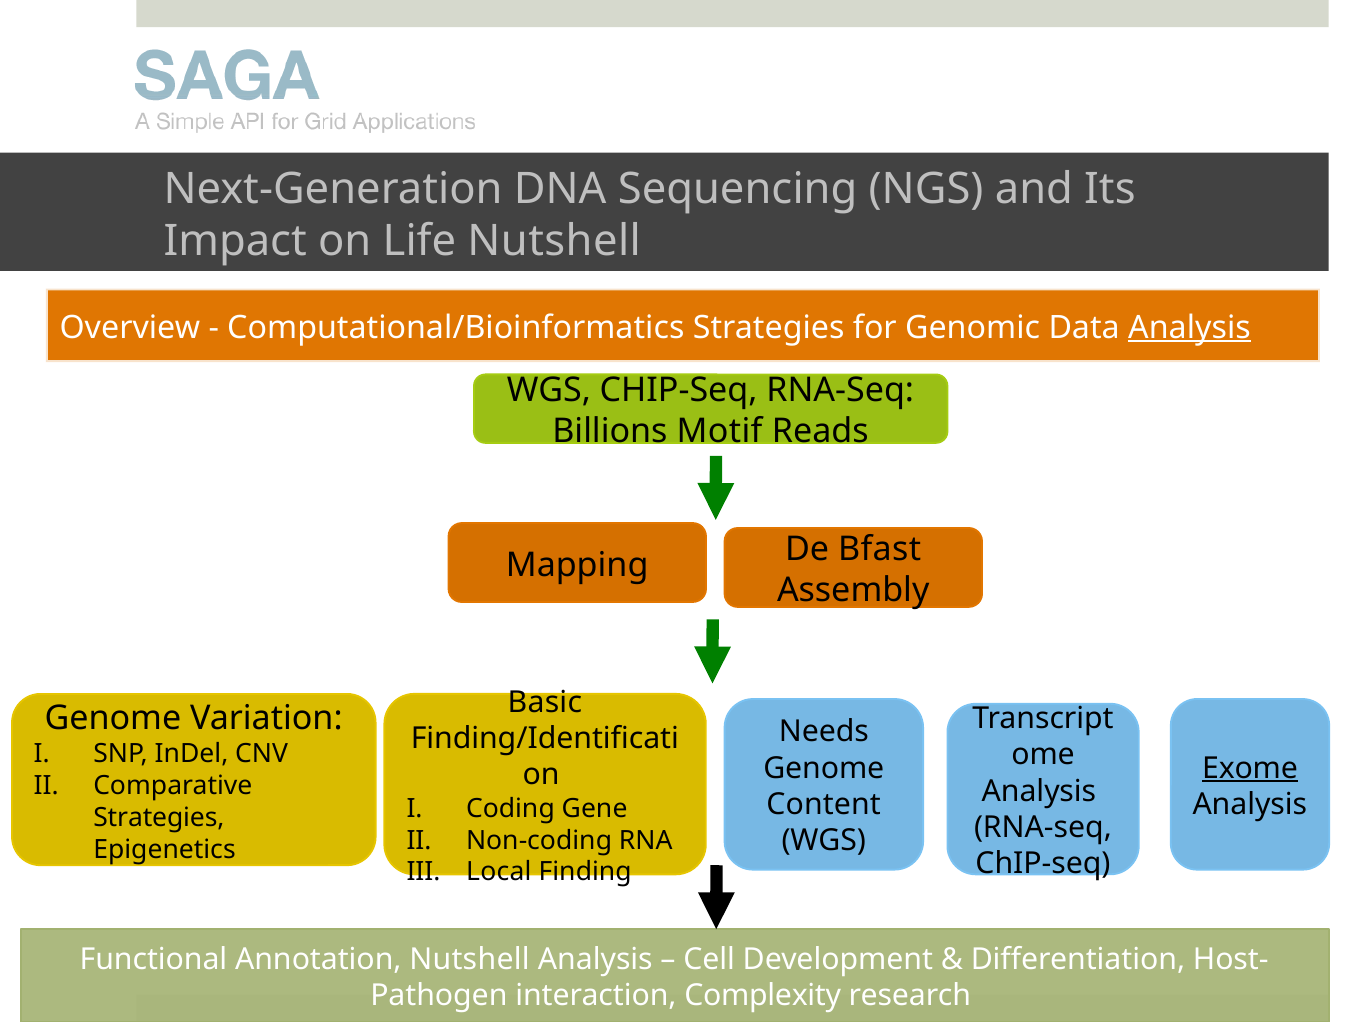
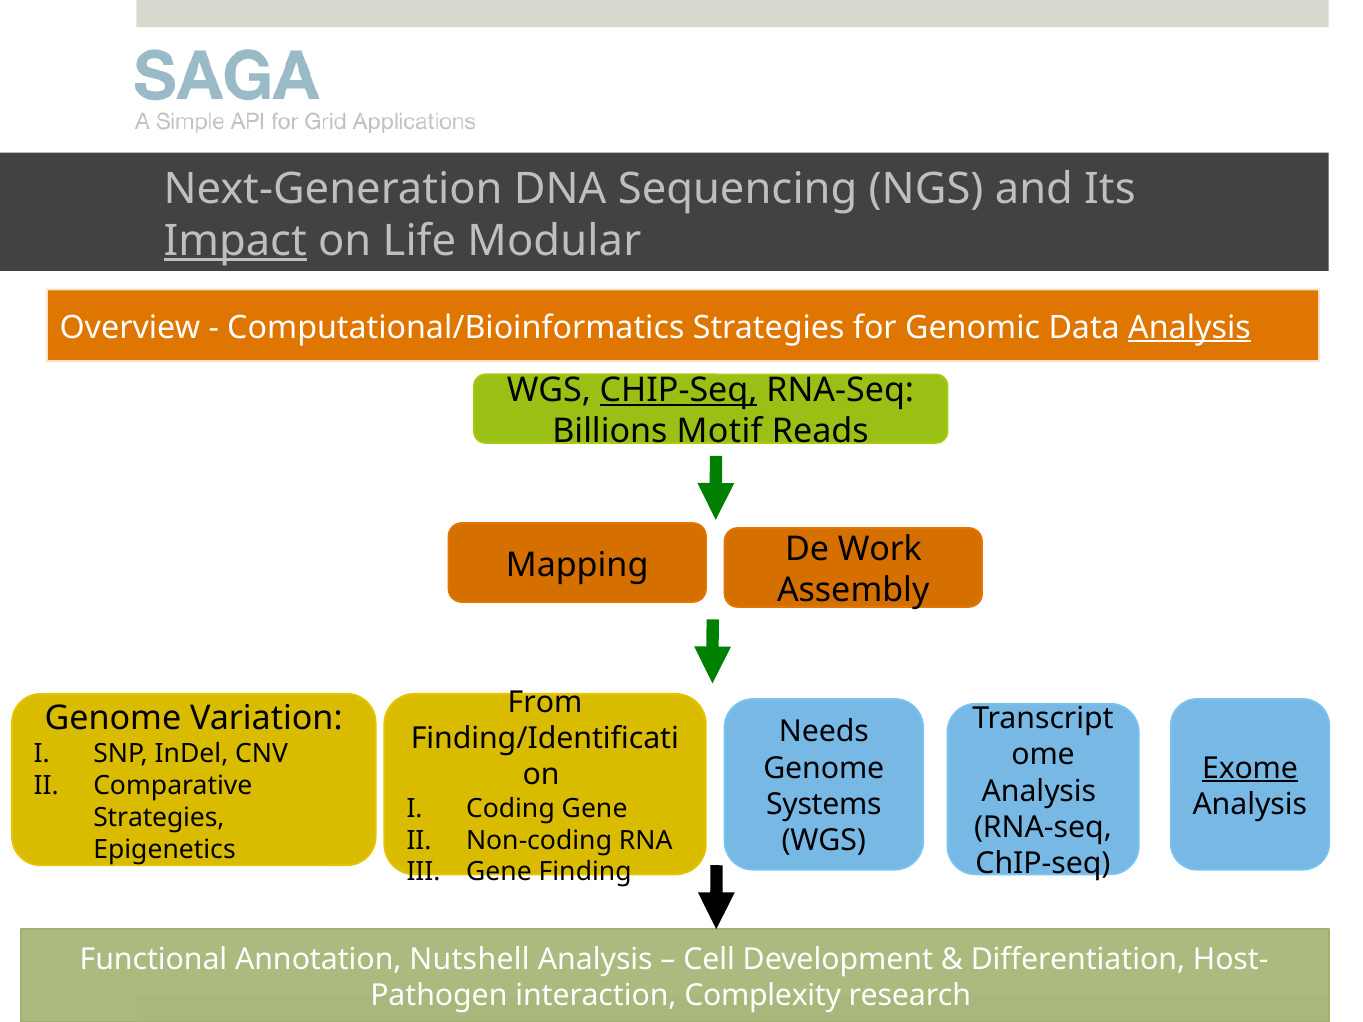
Impact underline: none -> present
Life Nutshell: Nutshell -> Modular
CHIP-Seq at (679, 391) underline: none -> present
Bfast: Bfast -> Work
Basic: Basic -> From
Content: Content -> Systems
Local at (499, 872): Local -> Gene
